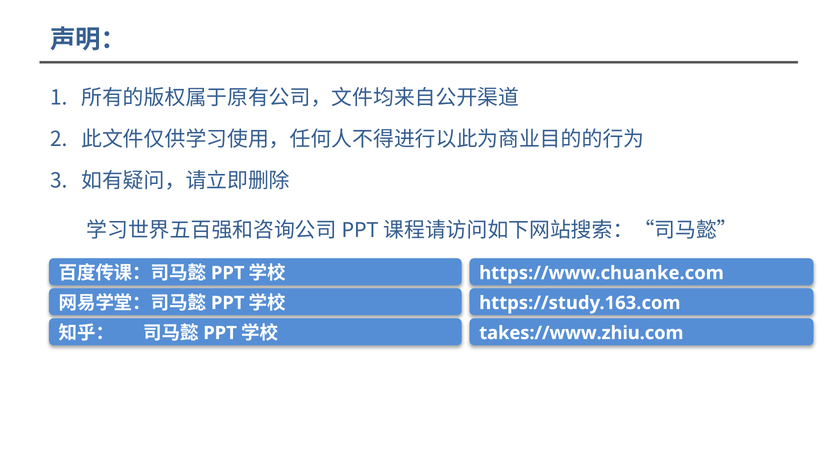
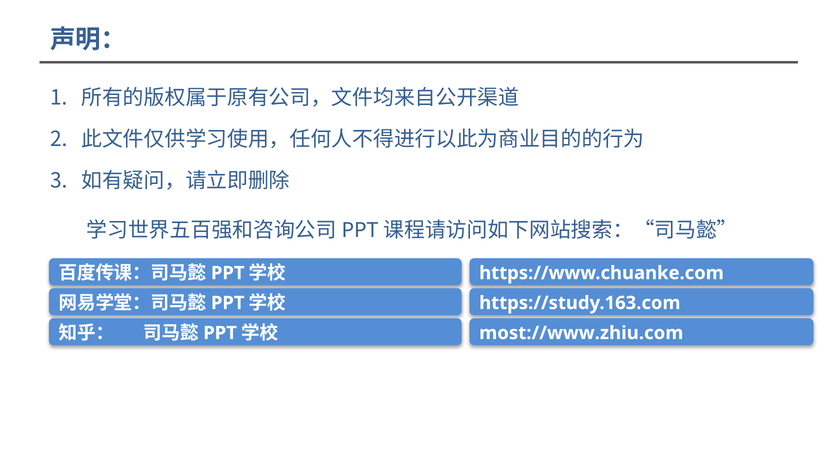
takes://www.zhiu.com: takes://www.zhiu.com -> most://www.zhiu.com
